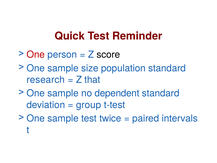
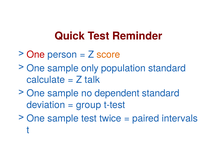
score colour: black -> orange
size: size -> only
research: research -> calculate
that: that -> talk
